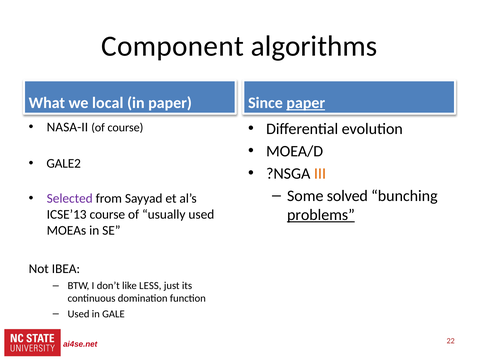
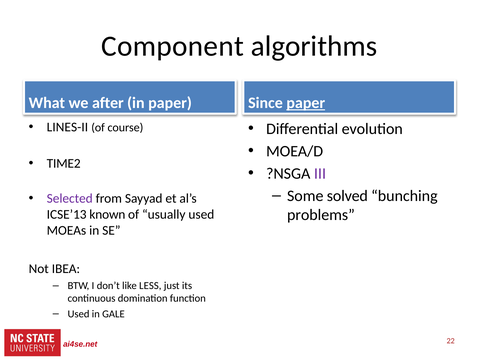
local: local -> after
NASA-II: NASA-II -> LINES-II
GALE2: GALE2 -> TIME2
III colour: orange -> purple
problems underline: present -> none
ICSE’13 course: course -> known
